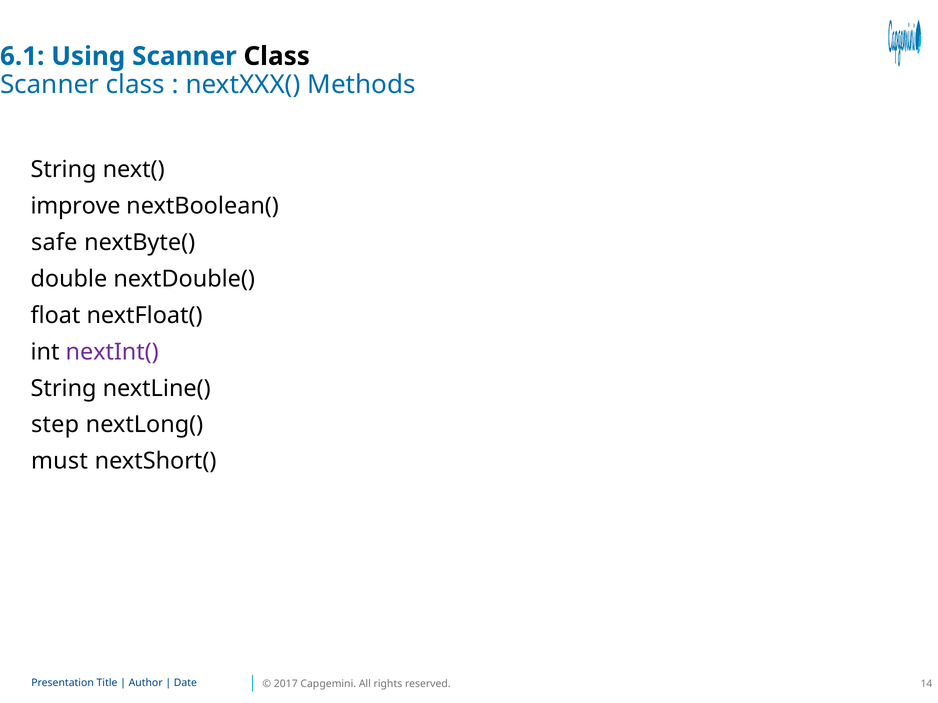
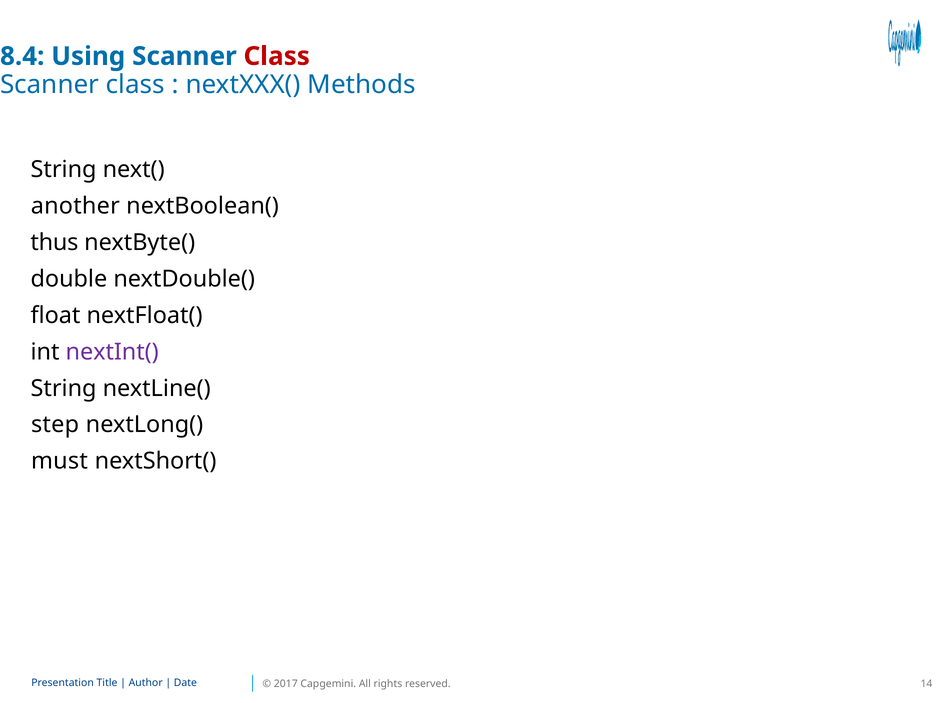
6.1: 6.1 -> 8.4
Class at (277, 56) colour: black -> red
improve: improve -> another
safe: safe -> thus
